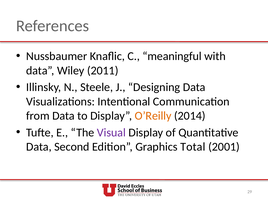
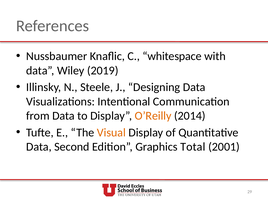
meaningful: meaningful -> whitespace
2011: 2011 -> 2019
Visual colour: purple -> orange
